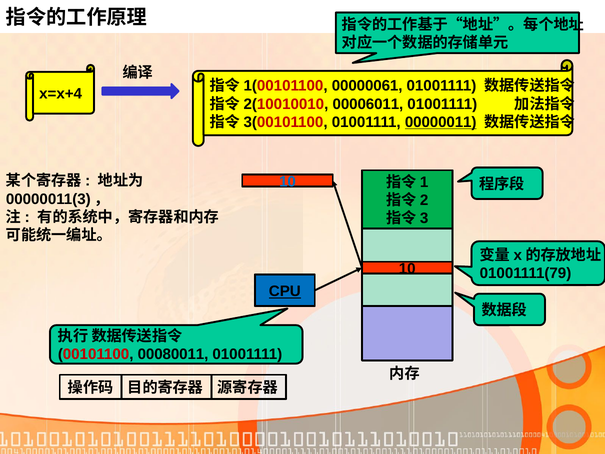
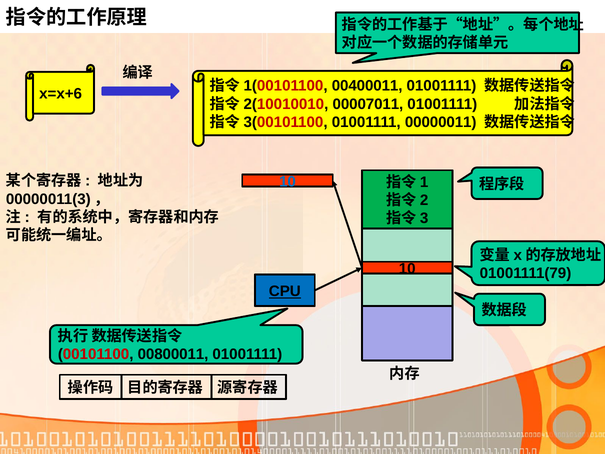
00000061: 00000061 -> 00400011
x=x+4: x=x+4 -> x=x+6
00006011: 00006011 -> 00007011
00000011 underline: present -> none
00080011: 00080011 -> 00800011
